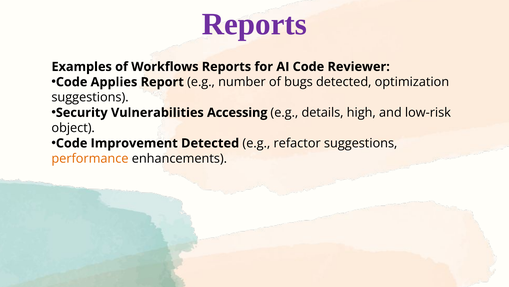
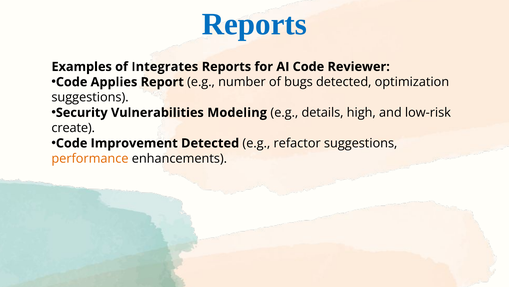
Reports at (254, 24) colour: purple -> blue
Workflows: Workflows -> Integrates
Accessing: Accessing -> Modeling
object: object -> create
